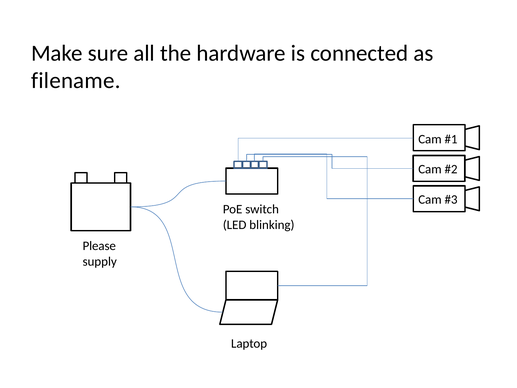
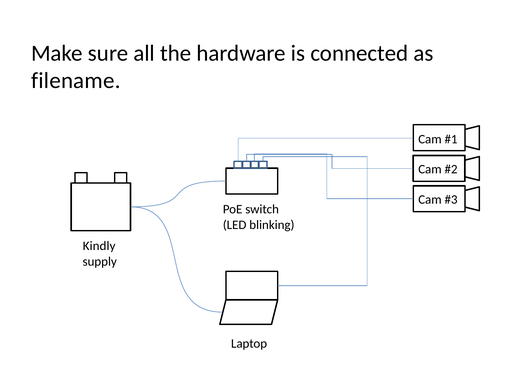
Please: Please -> Kindly
